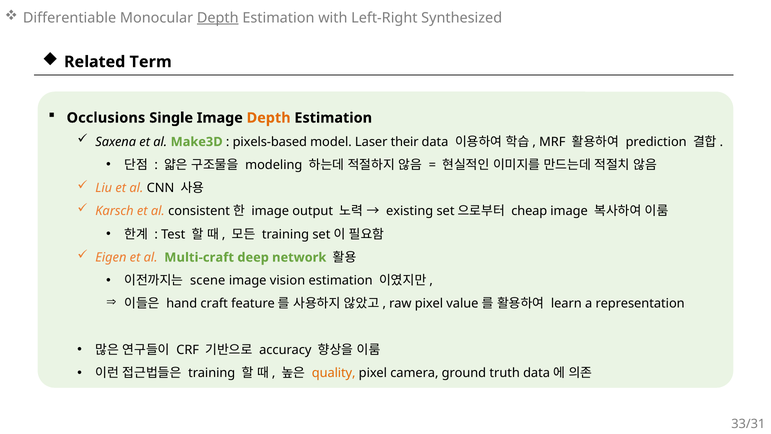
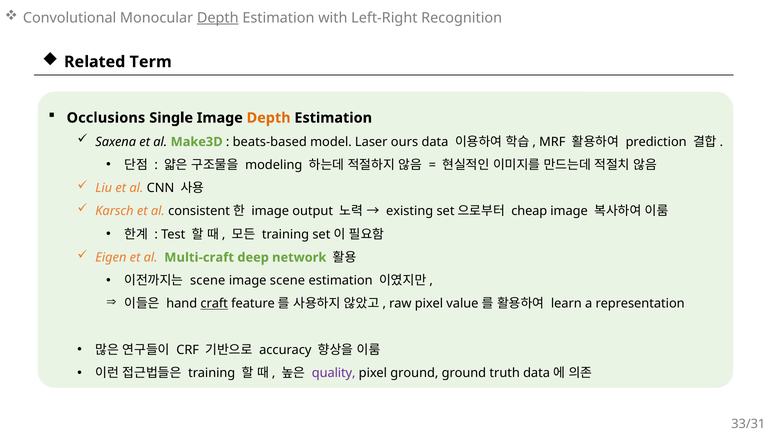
Differentiable: Differentiable -> Convolutional
Synthesized: Synthesized -> Recognition
pixels-based: pixels-based -> beats-based
their: their -> ours
image vision: vision -> scene
craft underline: none -> present
quality colour: orange -> purple
pixel camera: camera -> ground
